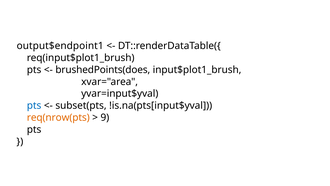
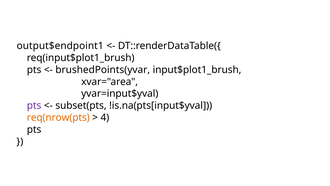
brushedPoints(does: brushedPoints(does -> brushedPoints(yvar
pts at (34, 105) colour: blue -> purple
9: 9 -> 4
